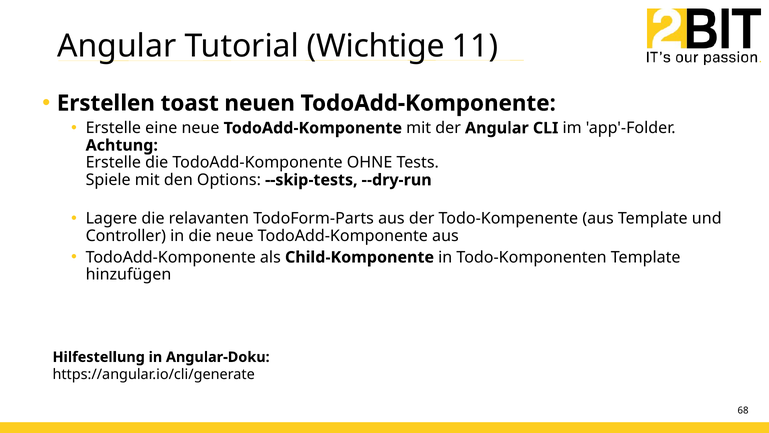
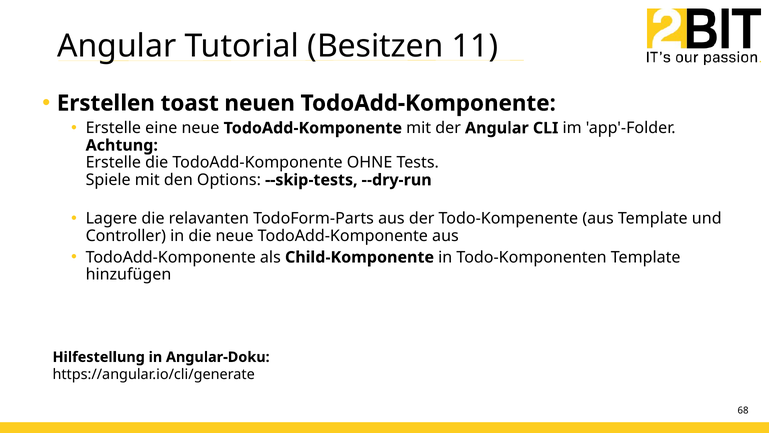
Wichtige: Wichtige -> Besitzen
